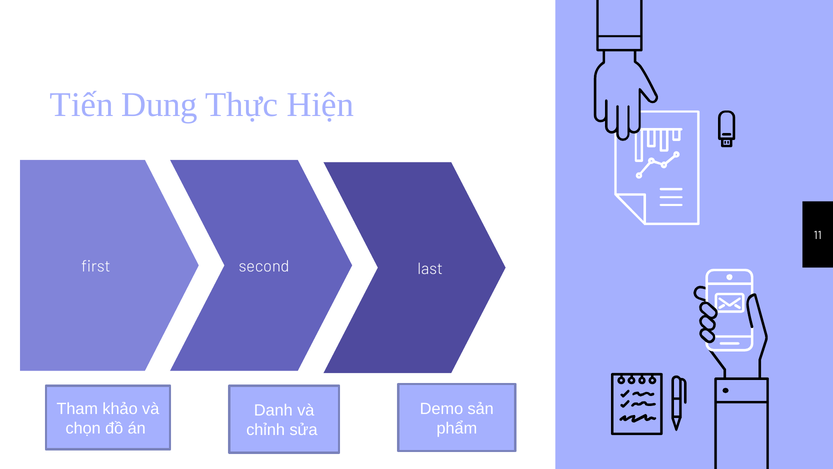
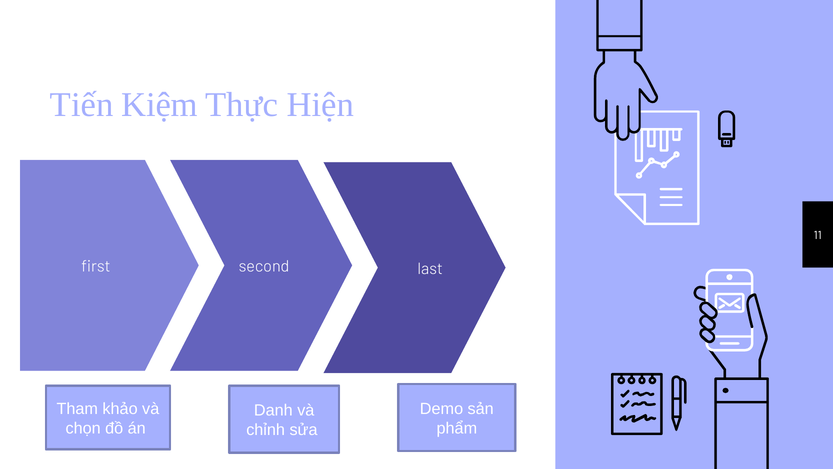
Dung: Dung -> Kiệm
